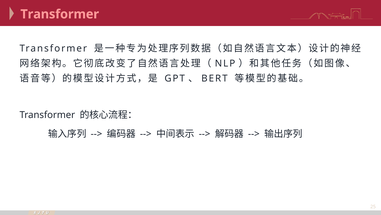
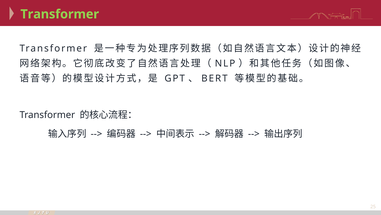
Transformer at (60, 14) colour: pink -> light green
